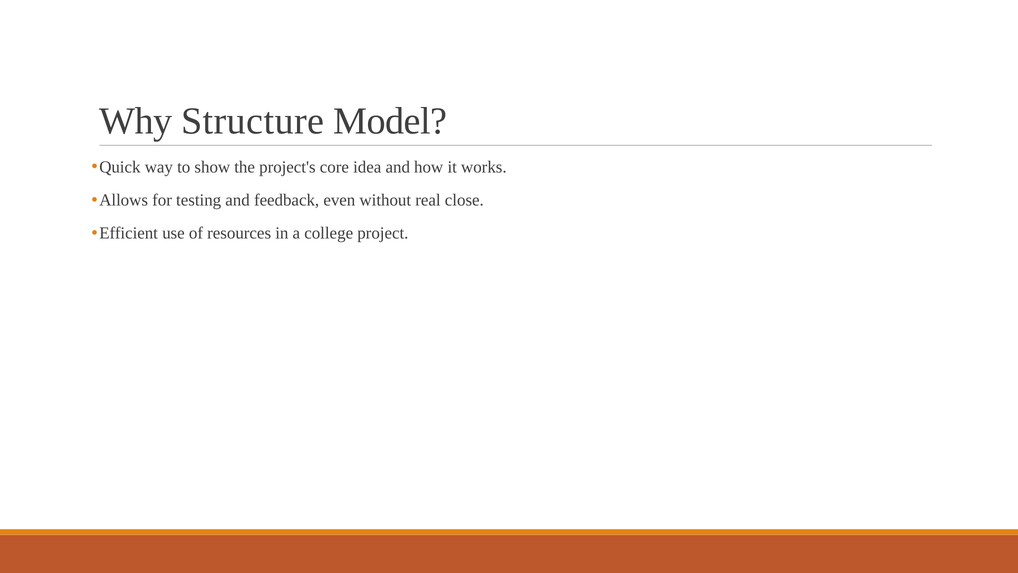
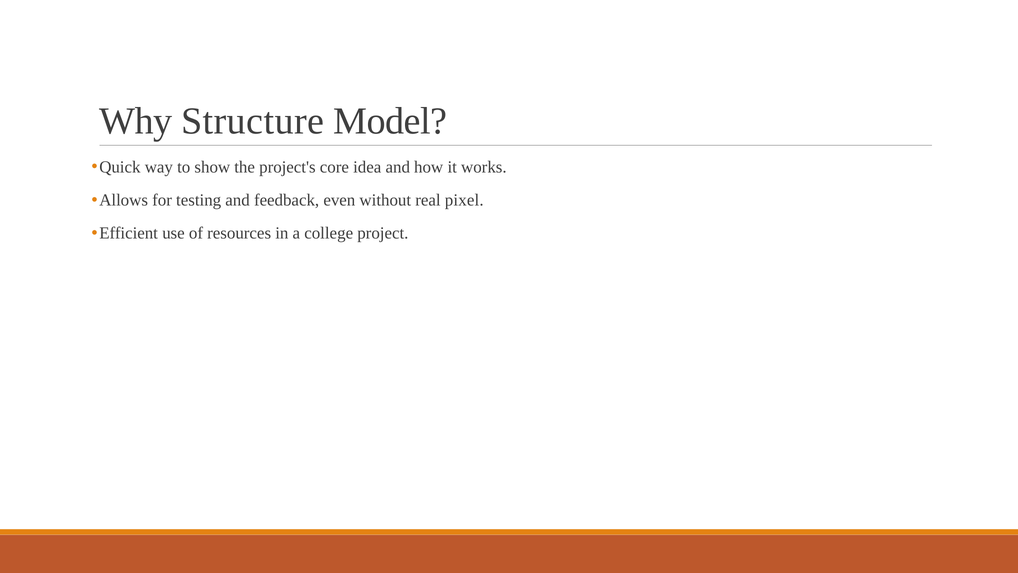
close: close -> pixel
